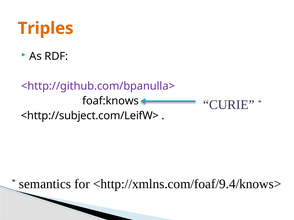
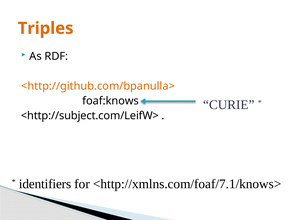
<http://github.com/bpanulla> colour: purple -> orange
semantics: semantics -> identifiers
<http://xmlns.com/foaf/9.4/knows>: <http://xmlns.com/foaf/9.4/knows> -> <http://xmlns.com/foaf/7.1/knows>
